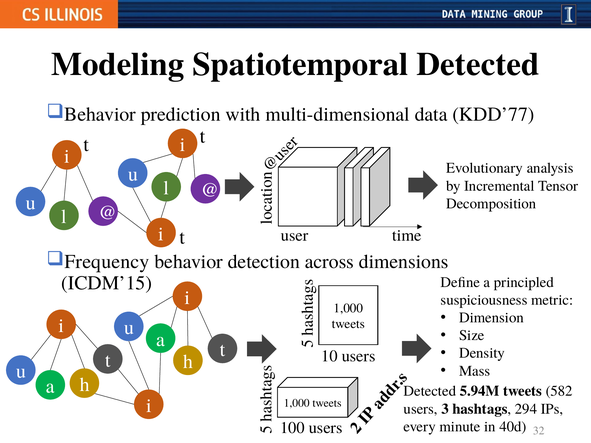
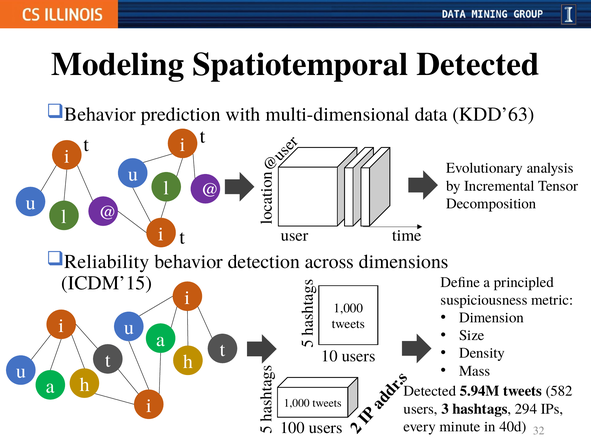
KDD’77: KDD’77 -> KDD’63
Frequency: Frequency -> Reliability
